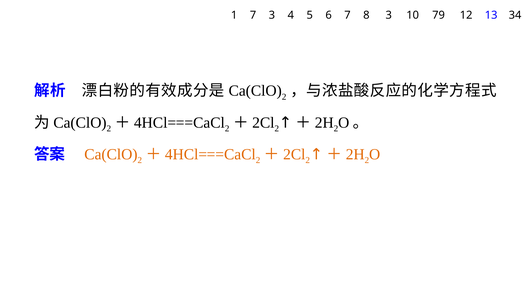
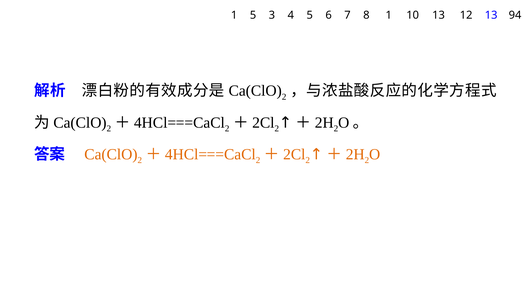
1 7: 7 -> 5
8 3: 3 -> 1
10 79: 79 -> 13
34: 34 -> 94
